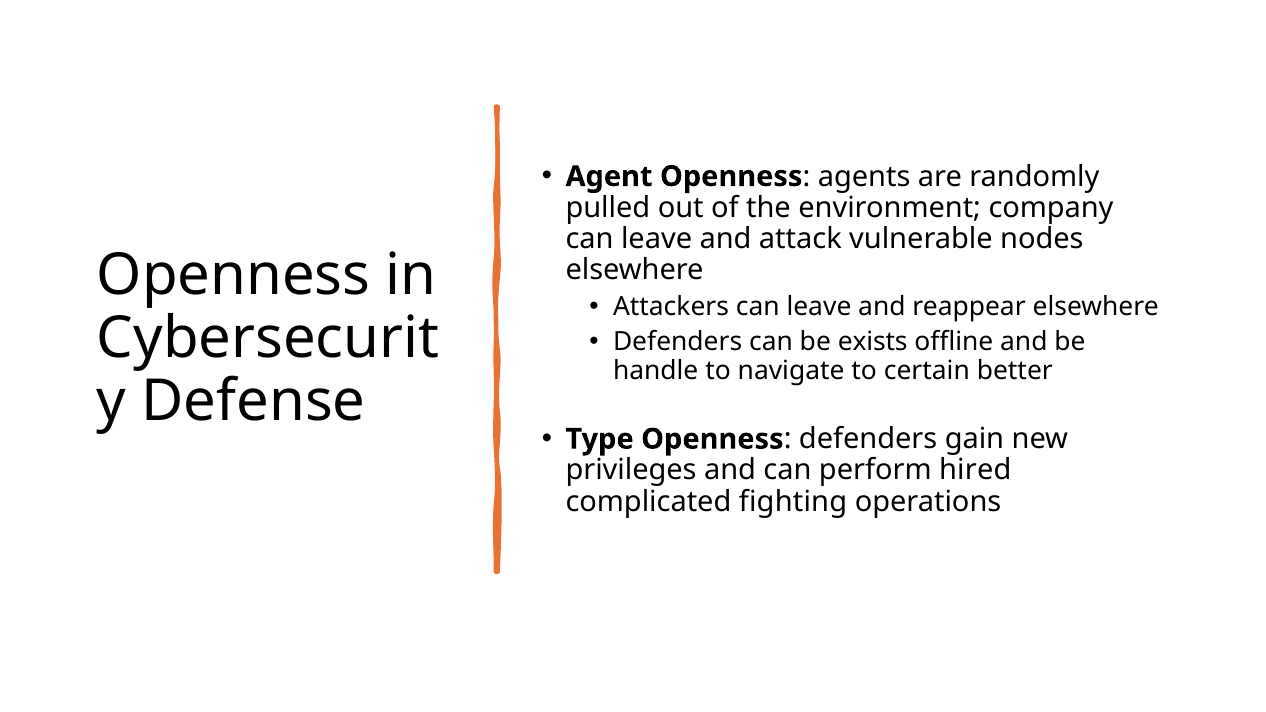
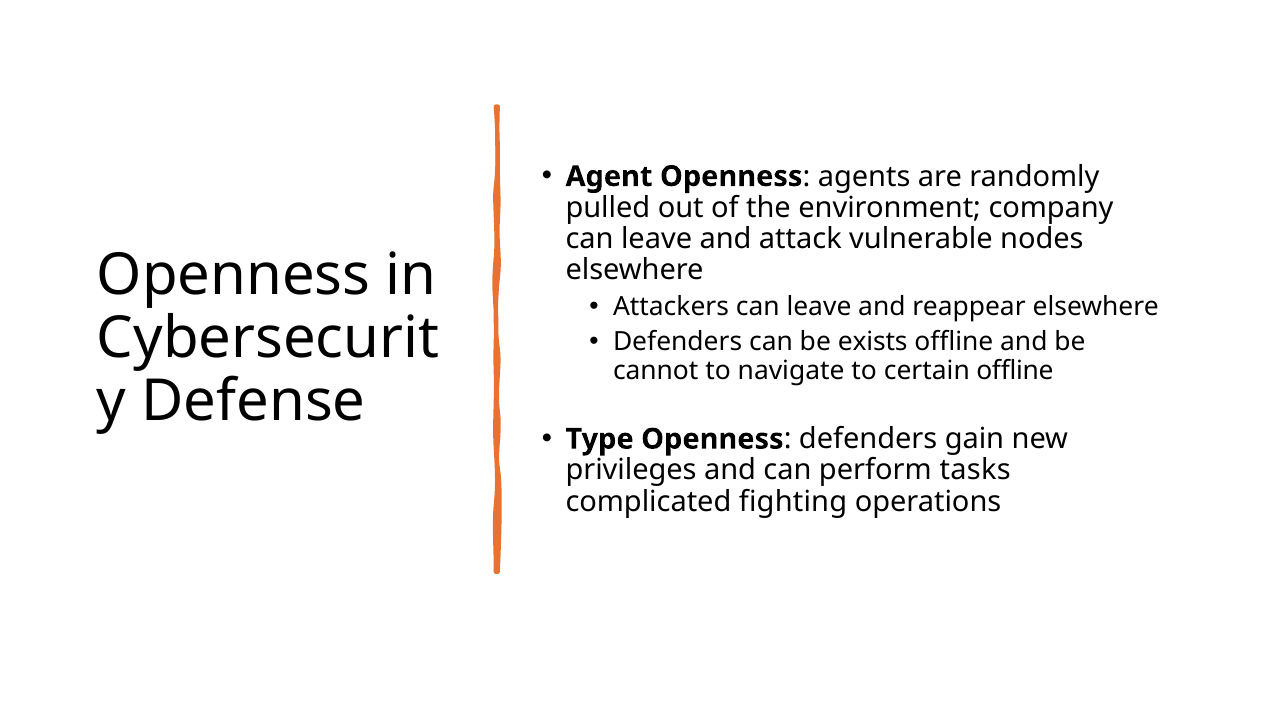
handle: handle -> cannot
certain better: better -> offline
hired: hired -> tasks
